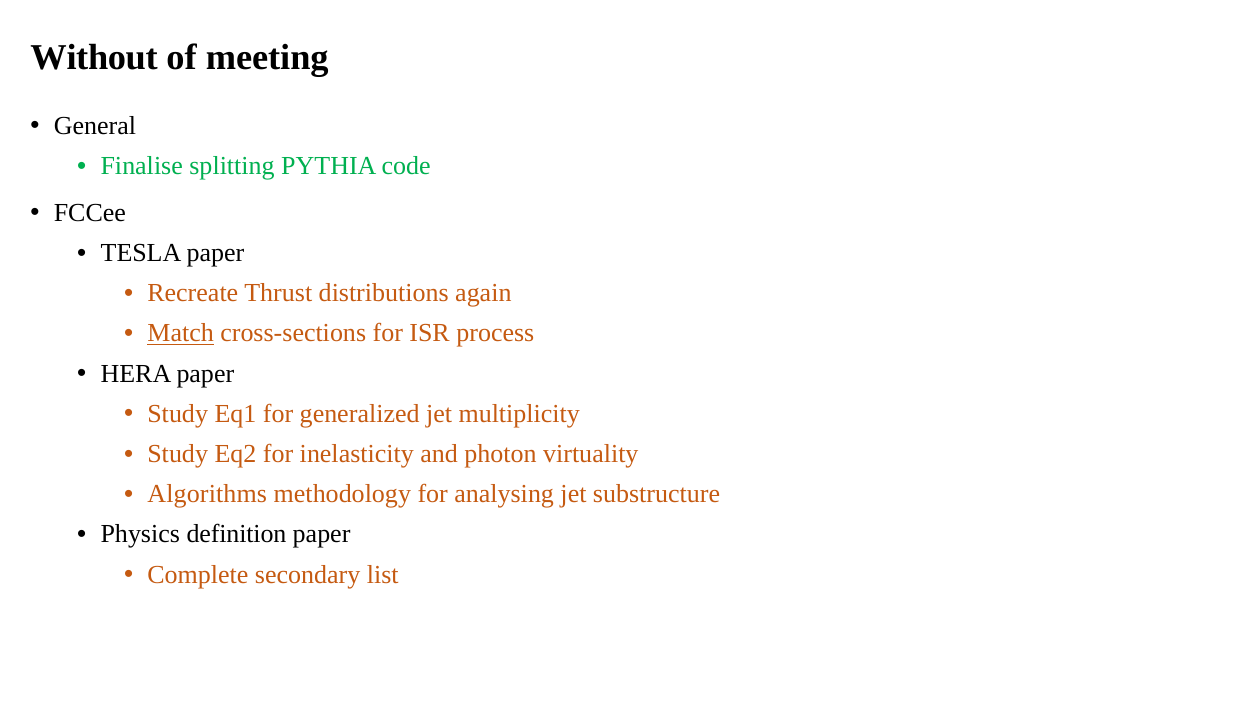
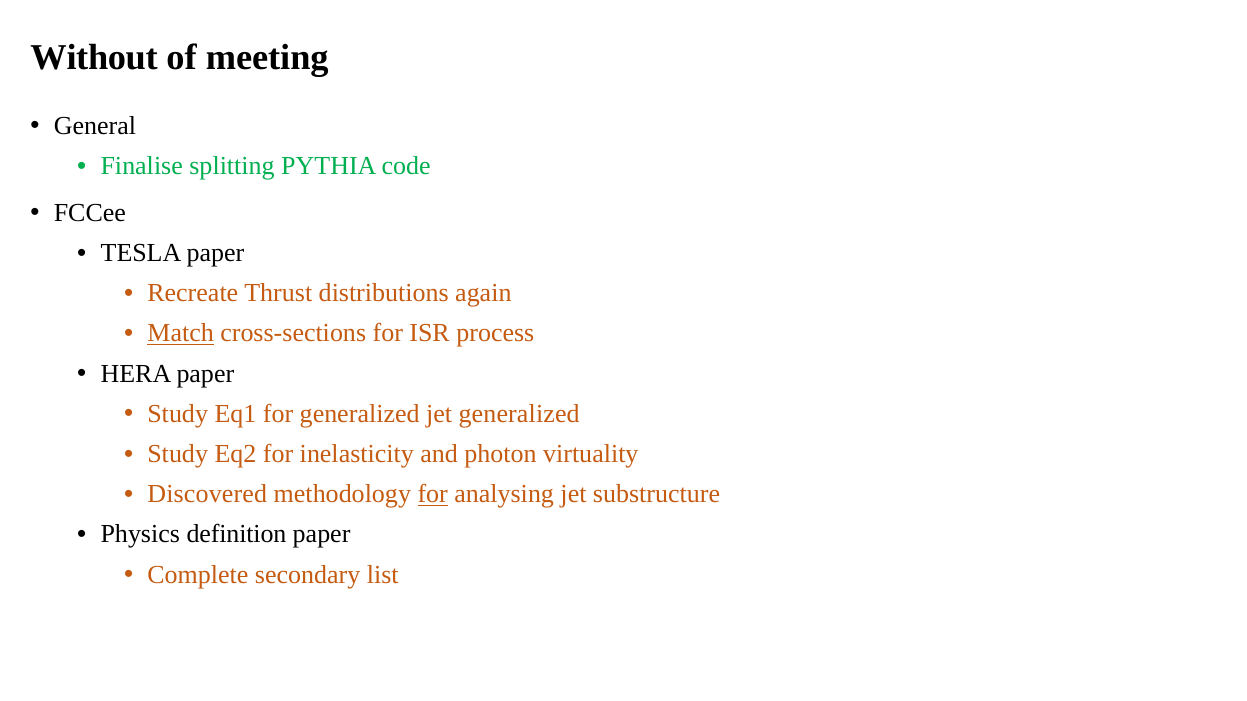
jet multiplicity: multiplicity -> generalized
Algorithms: Algorithms -> Discovered
for at (433, 494) underline: none -> present
